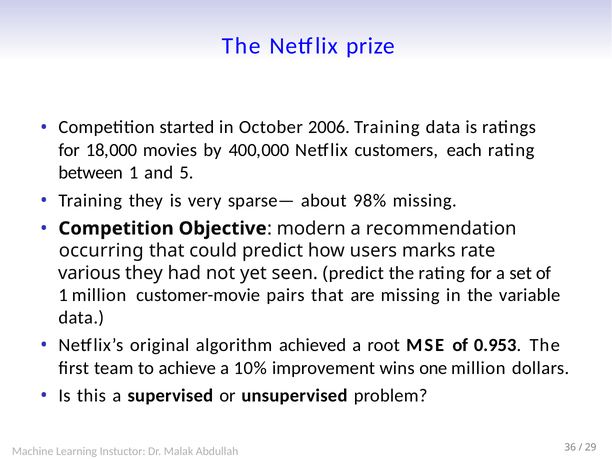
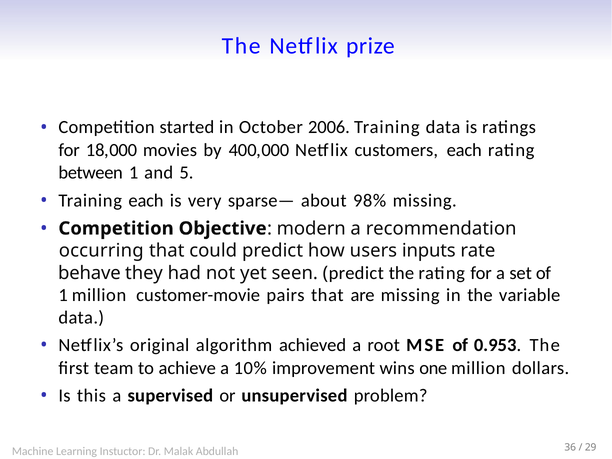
Training they: they -> each
marks: marks -> inputs
various: various -> behave
